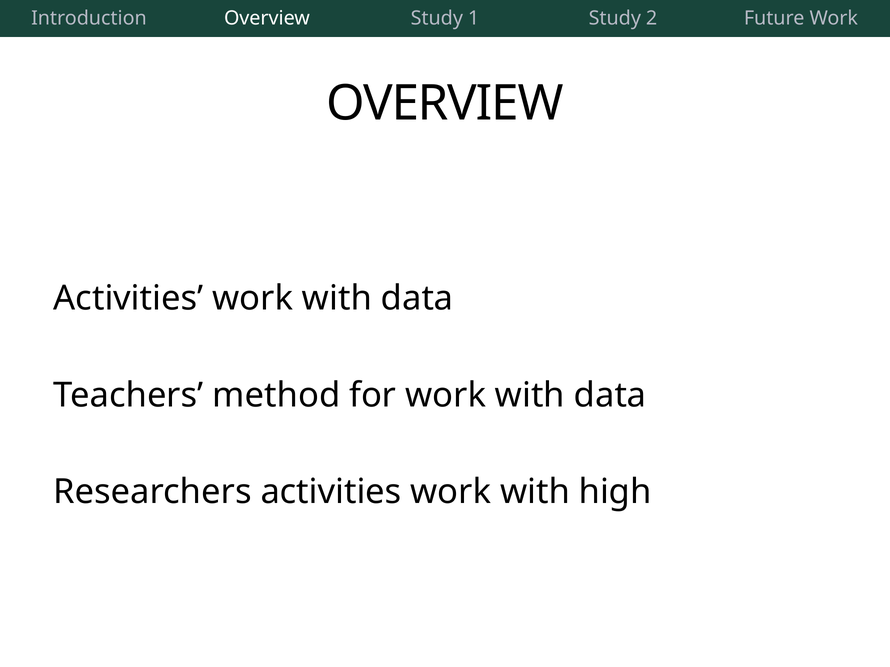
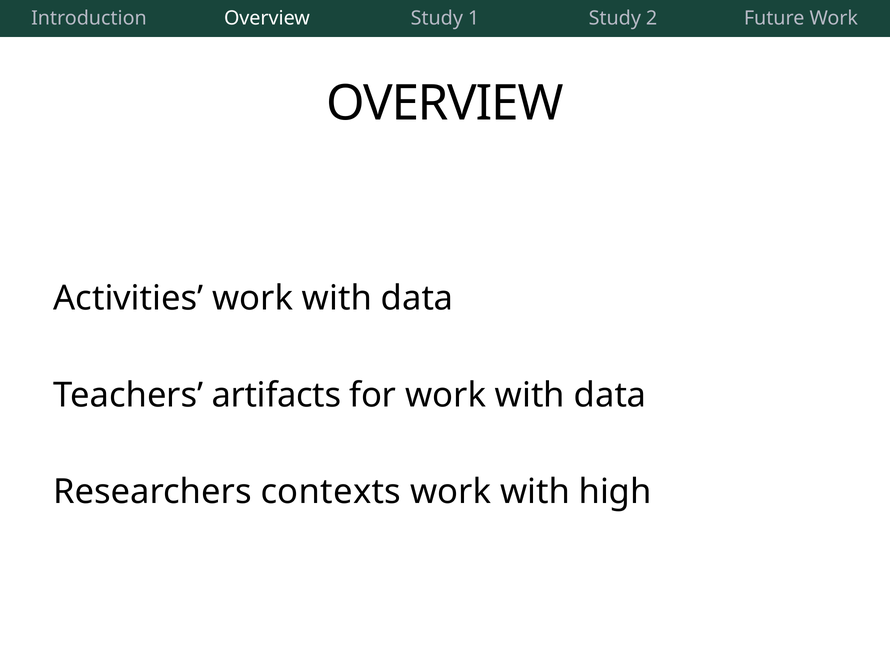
method: method -> artifacts
Researchers activities: activities -> contexts
